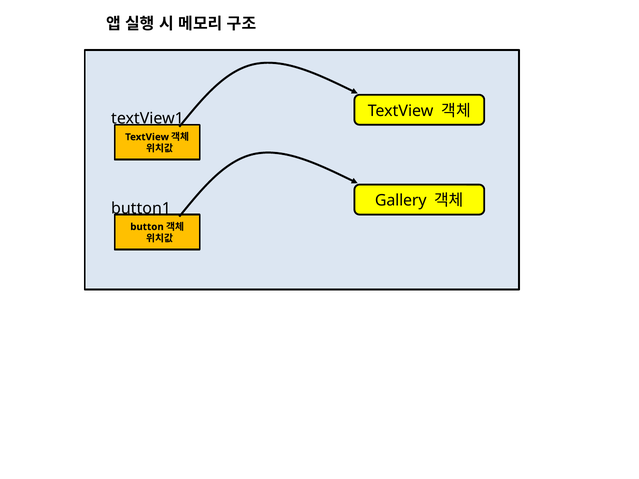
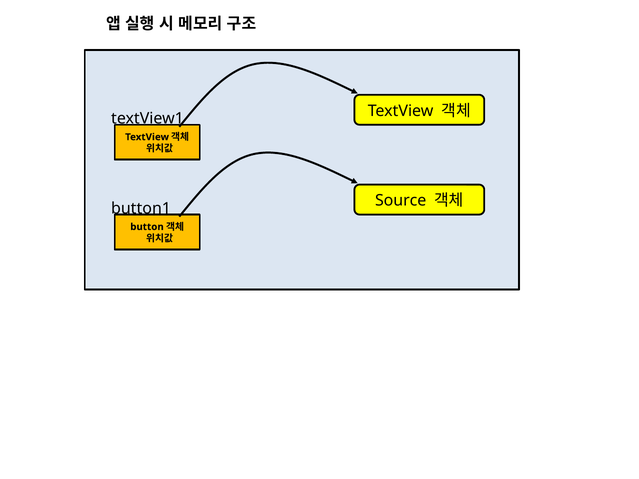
Gallery: Gallery -> Source
